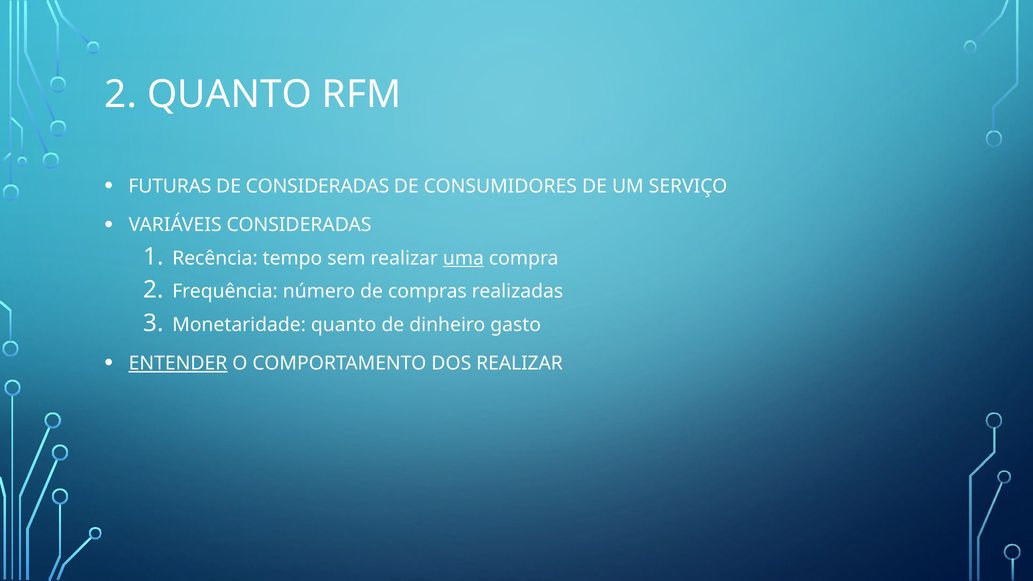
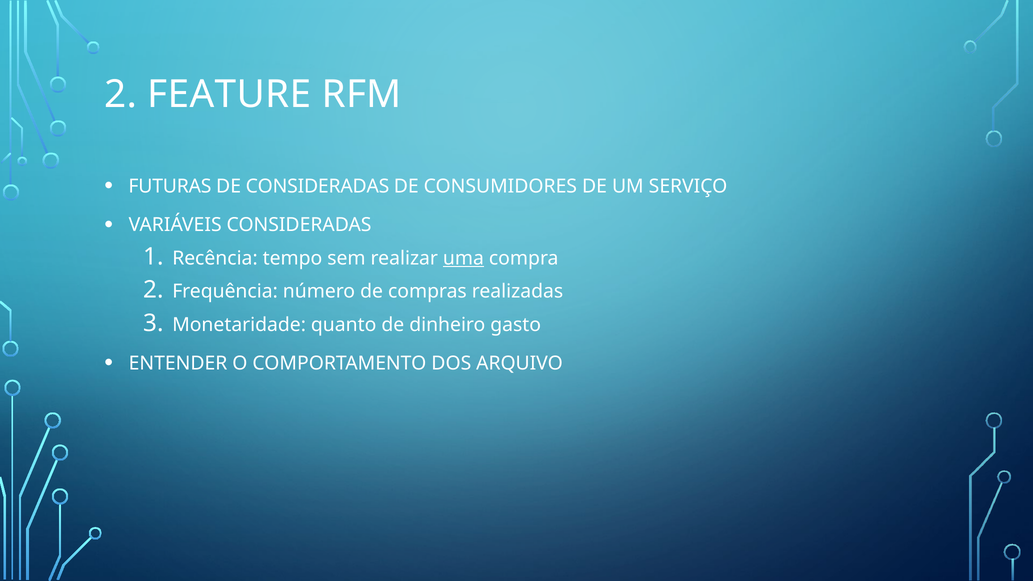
2 QUANTO: QUANTO -> FEATURE
ENTENDER underline: present -> none
DOS REALIZAR: REALIZAR -> ARQUIVO
